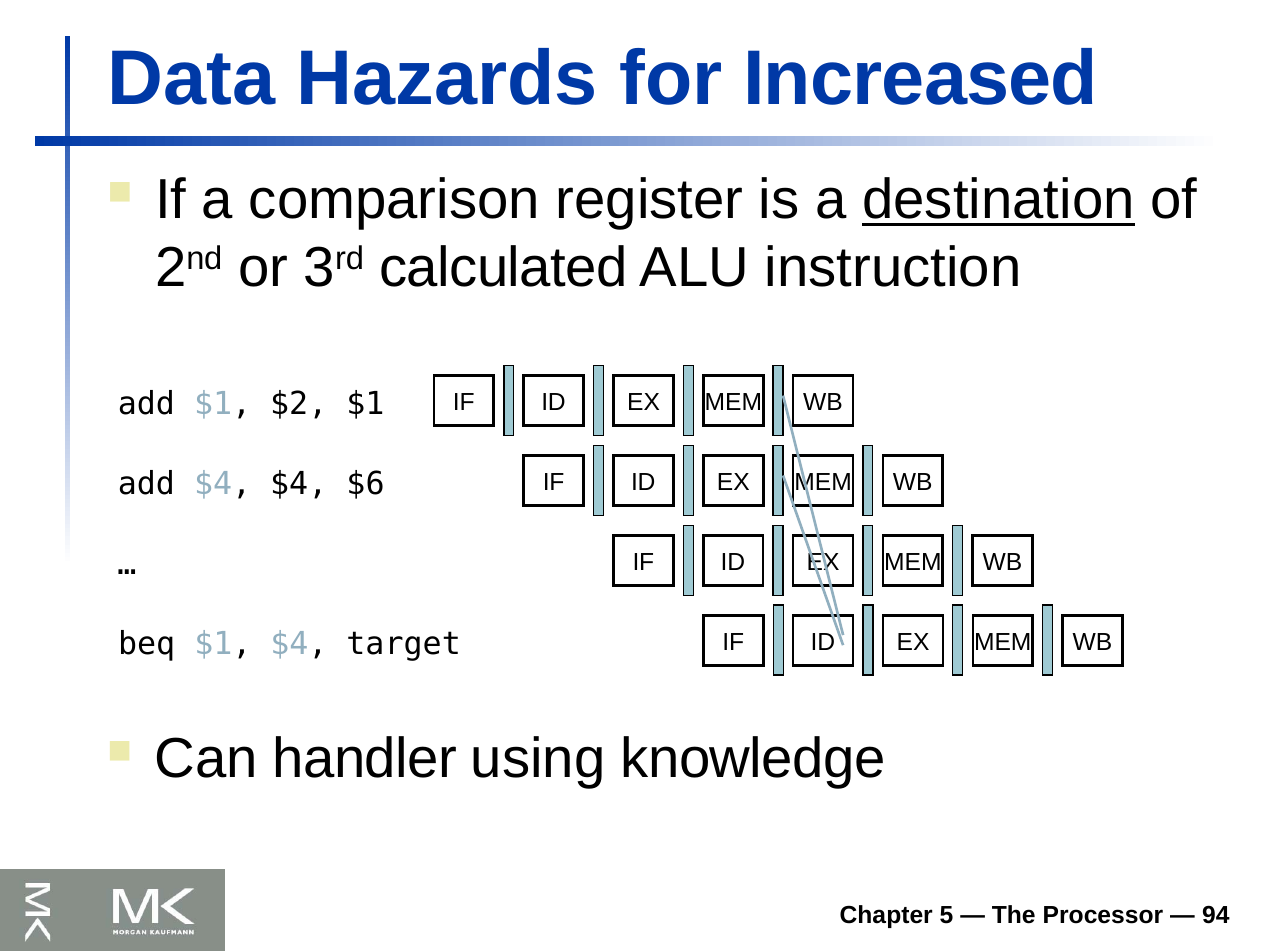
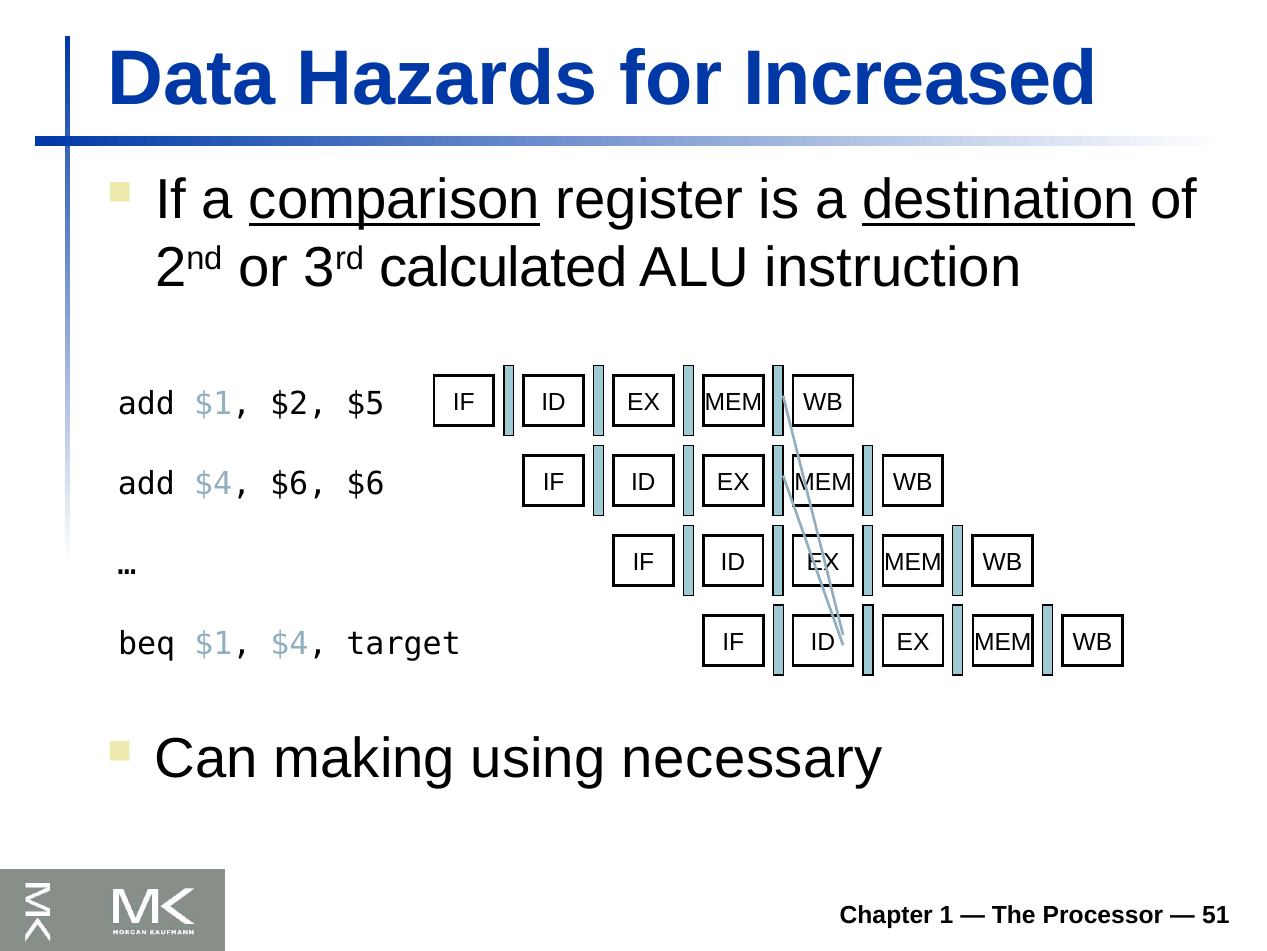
comparison underline: none -> present
$2 $1: $1 -> $5
$4 $4: $4 -> $6
handler: handler -> making
knowledge: knowledge -> necessary
5: 5 -> 1
94: 94 -> 51
